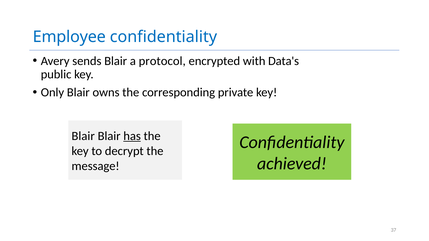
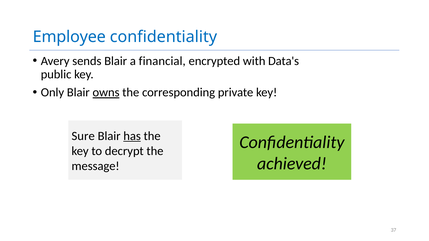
protocol: protocol -> financial
owns underline: none -> present
Blair at (83, 136): Blair -> Sure
